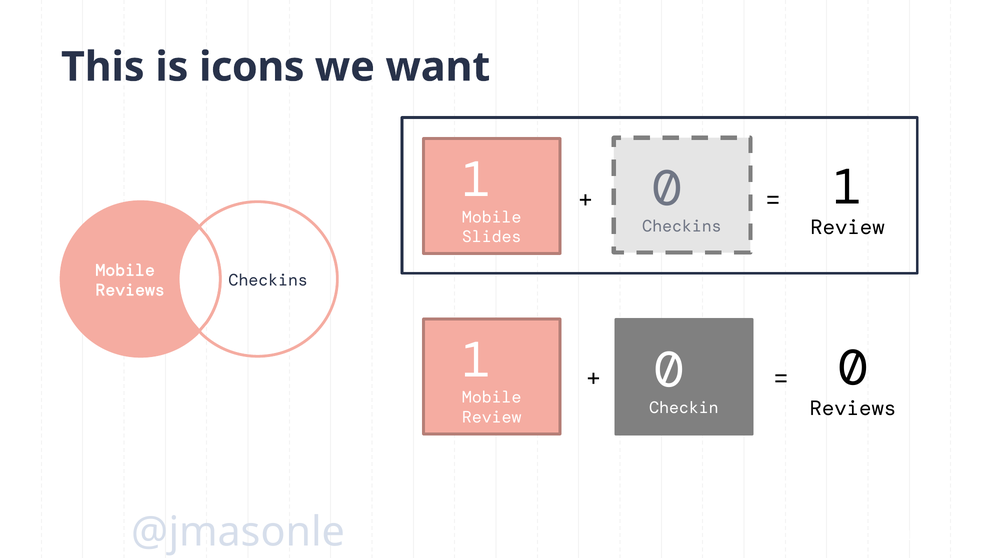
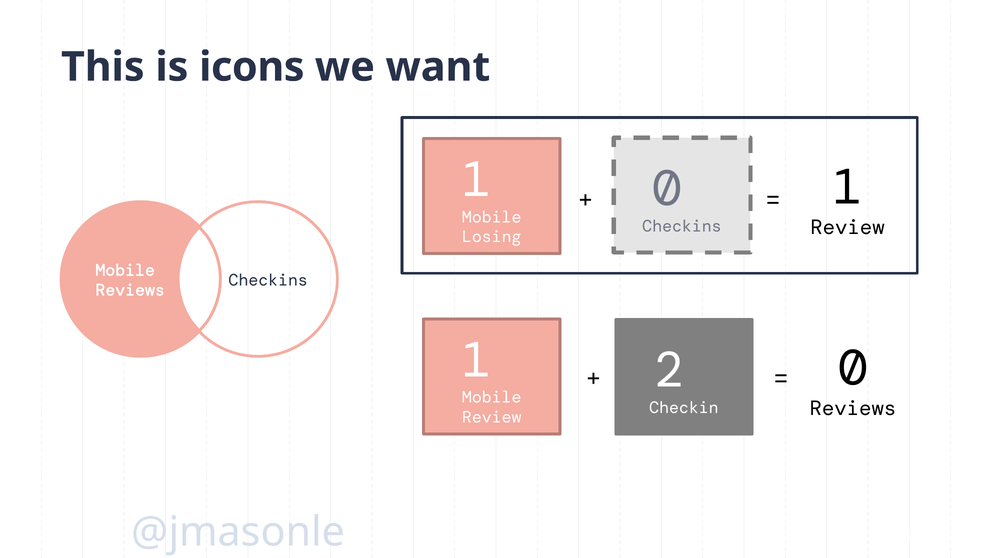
Slides: Slides -> Losing
0 at (669, 370): 0 -> 2
